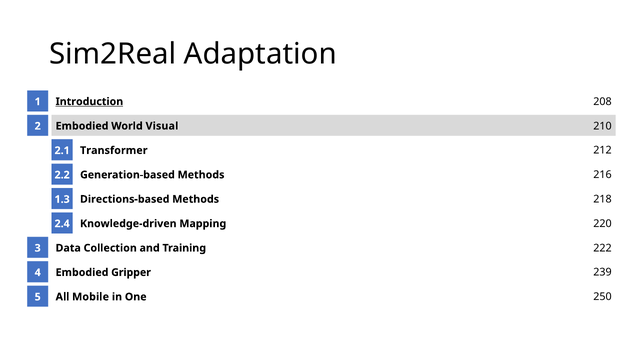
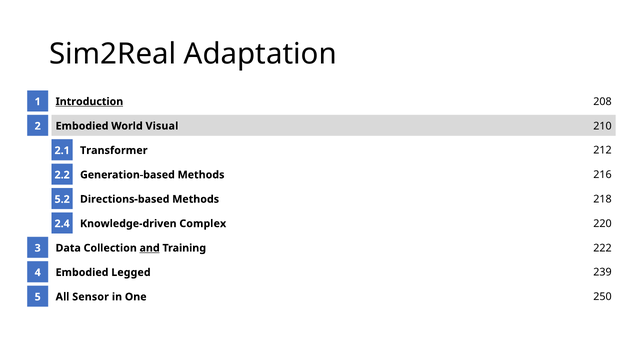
1.3: 1.3 -> 5.2
Mapping: Mapping -> Complex
and underline: none -> present
Gripper: Gripper -> Legged
Mobile: Mobile -> Sensor
